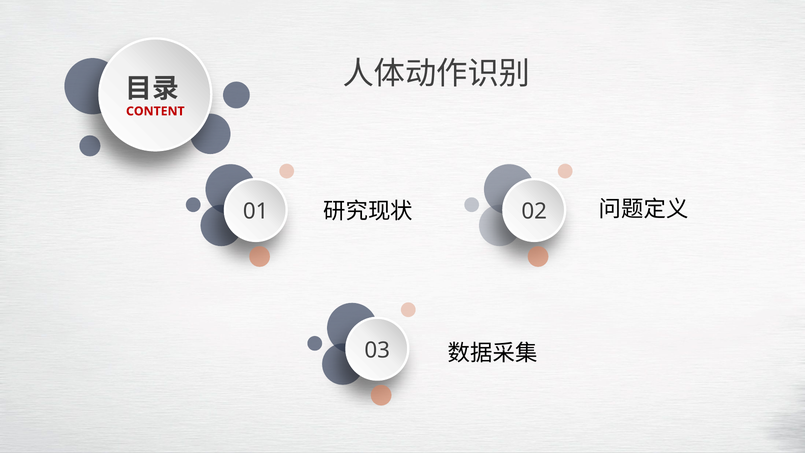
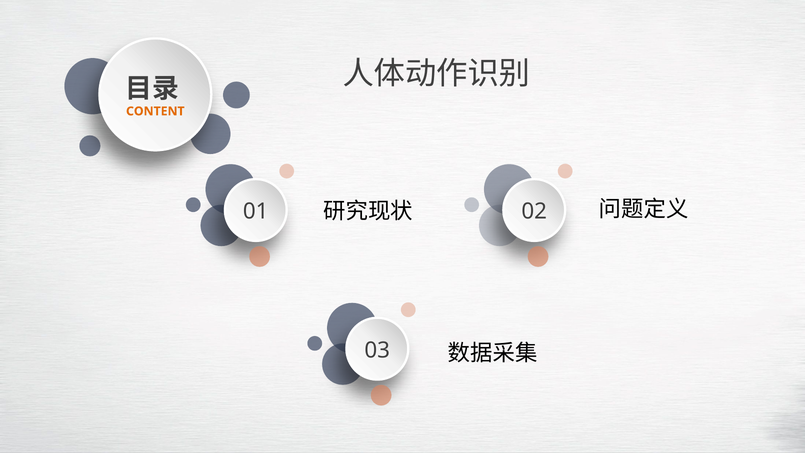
CONTENT colour: red -> orange
